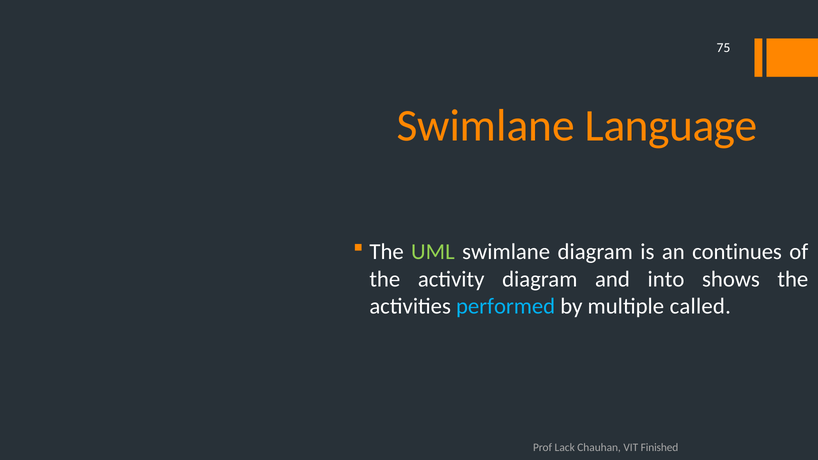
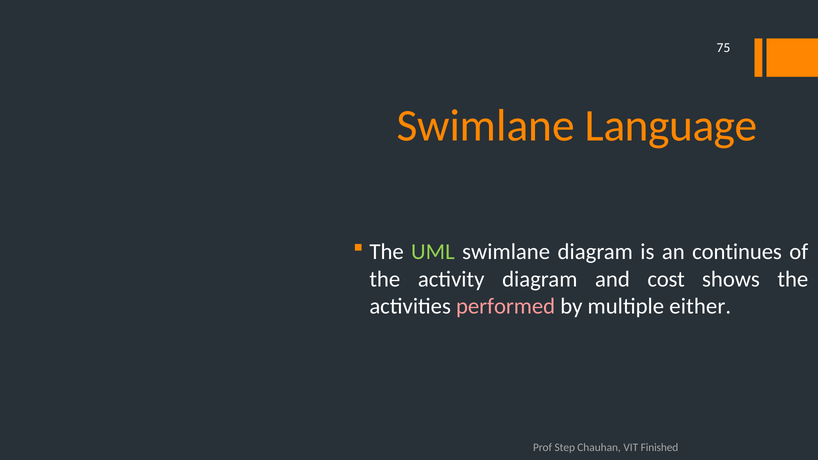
into: into -> cost
performed colour: light blue -> pink
called: called -> either
Lack: Lack -> Step
